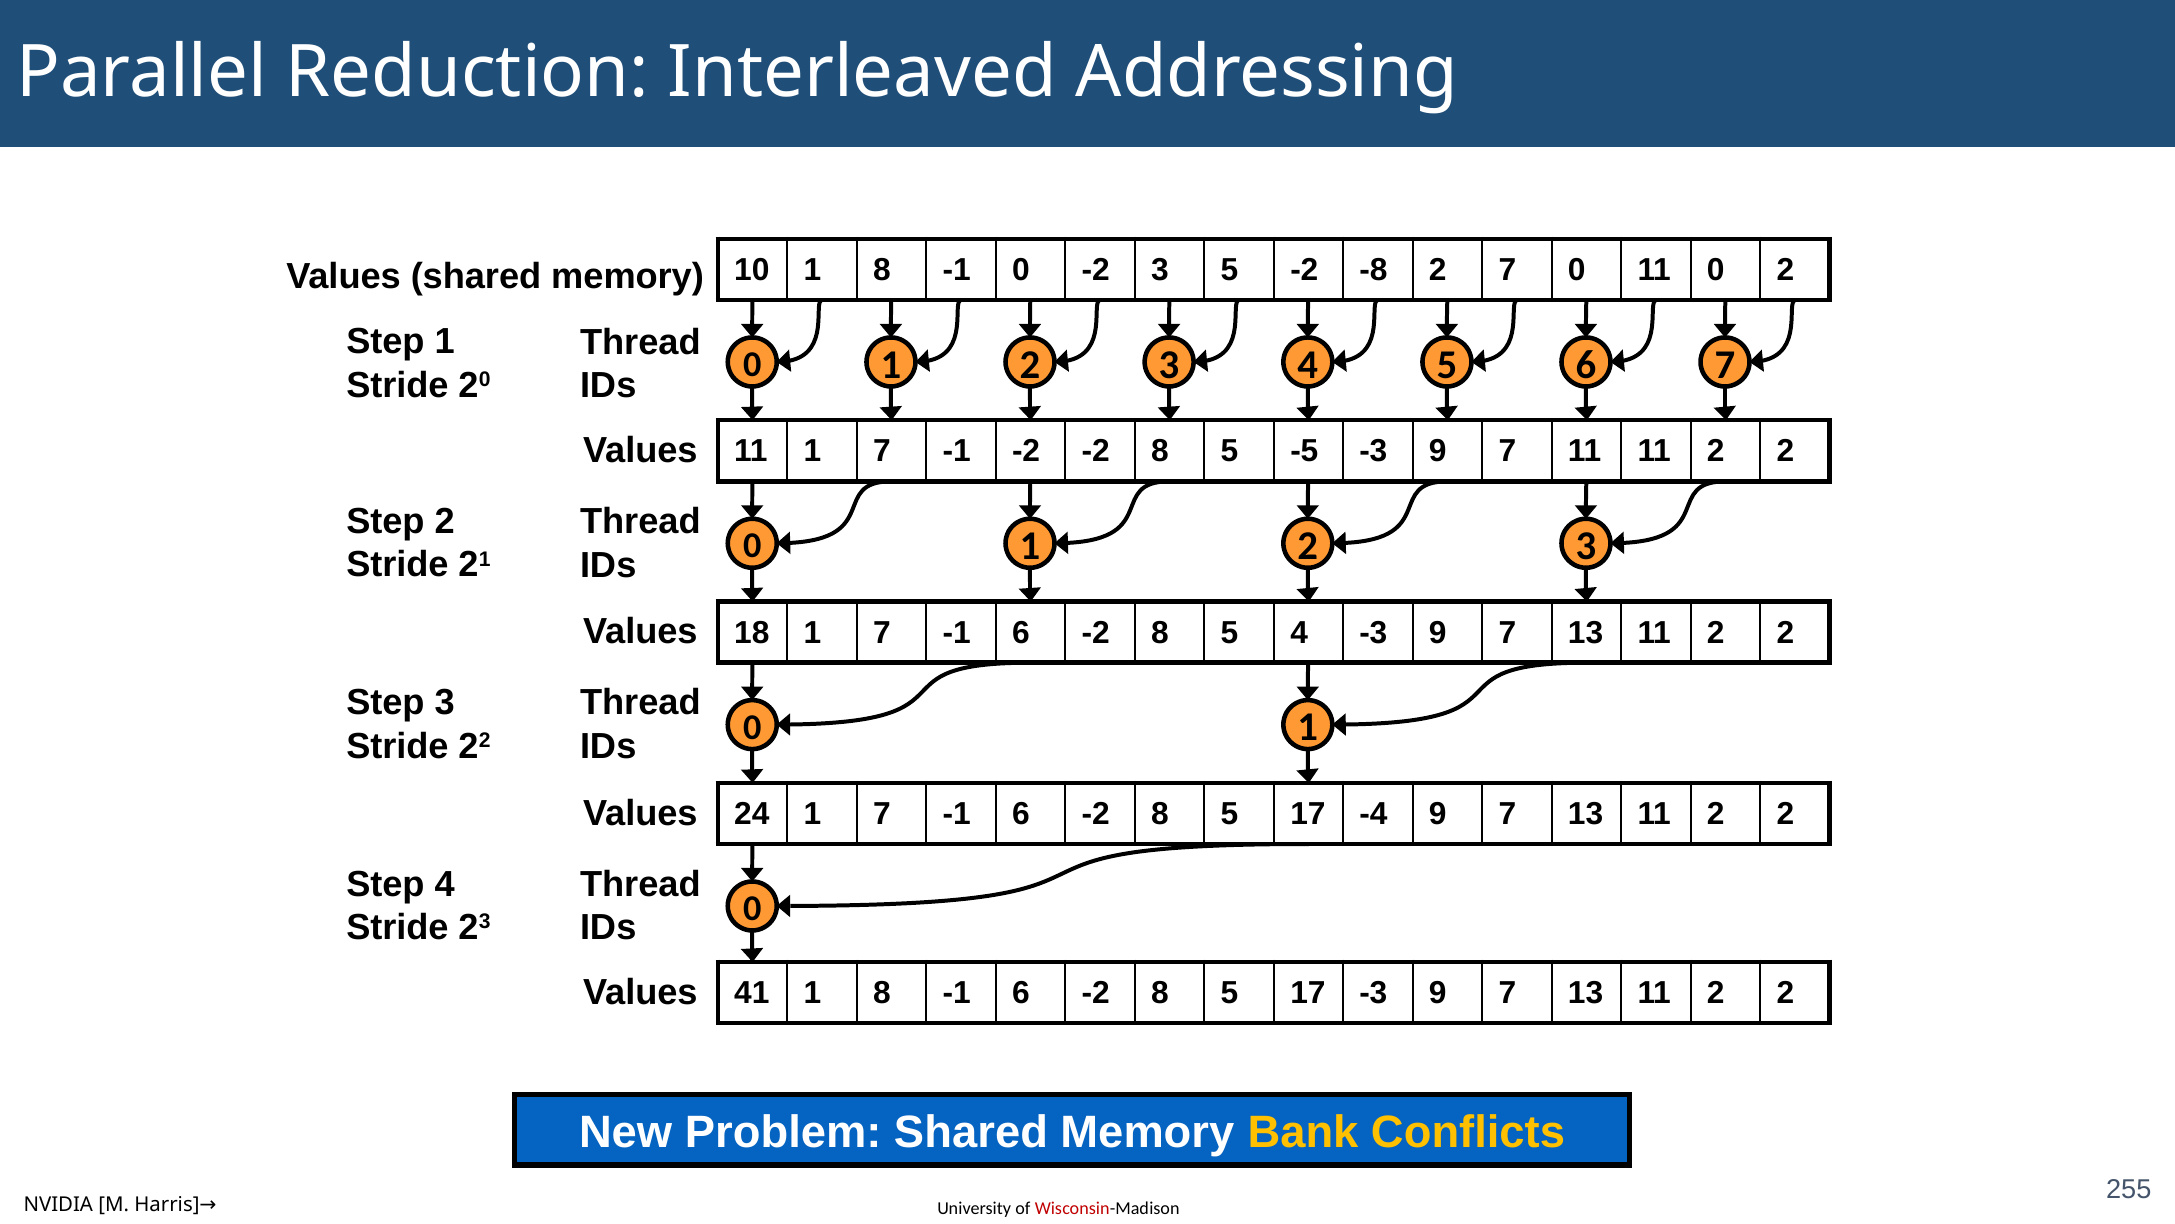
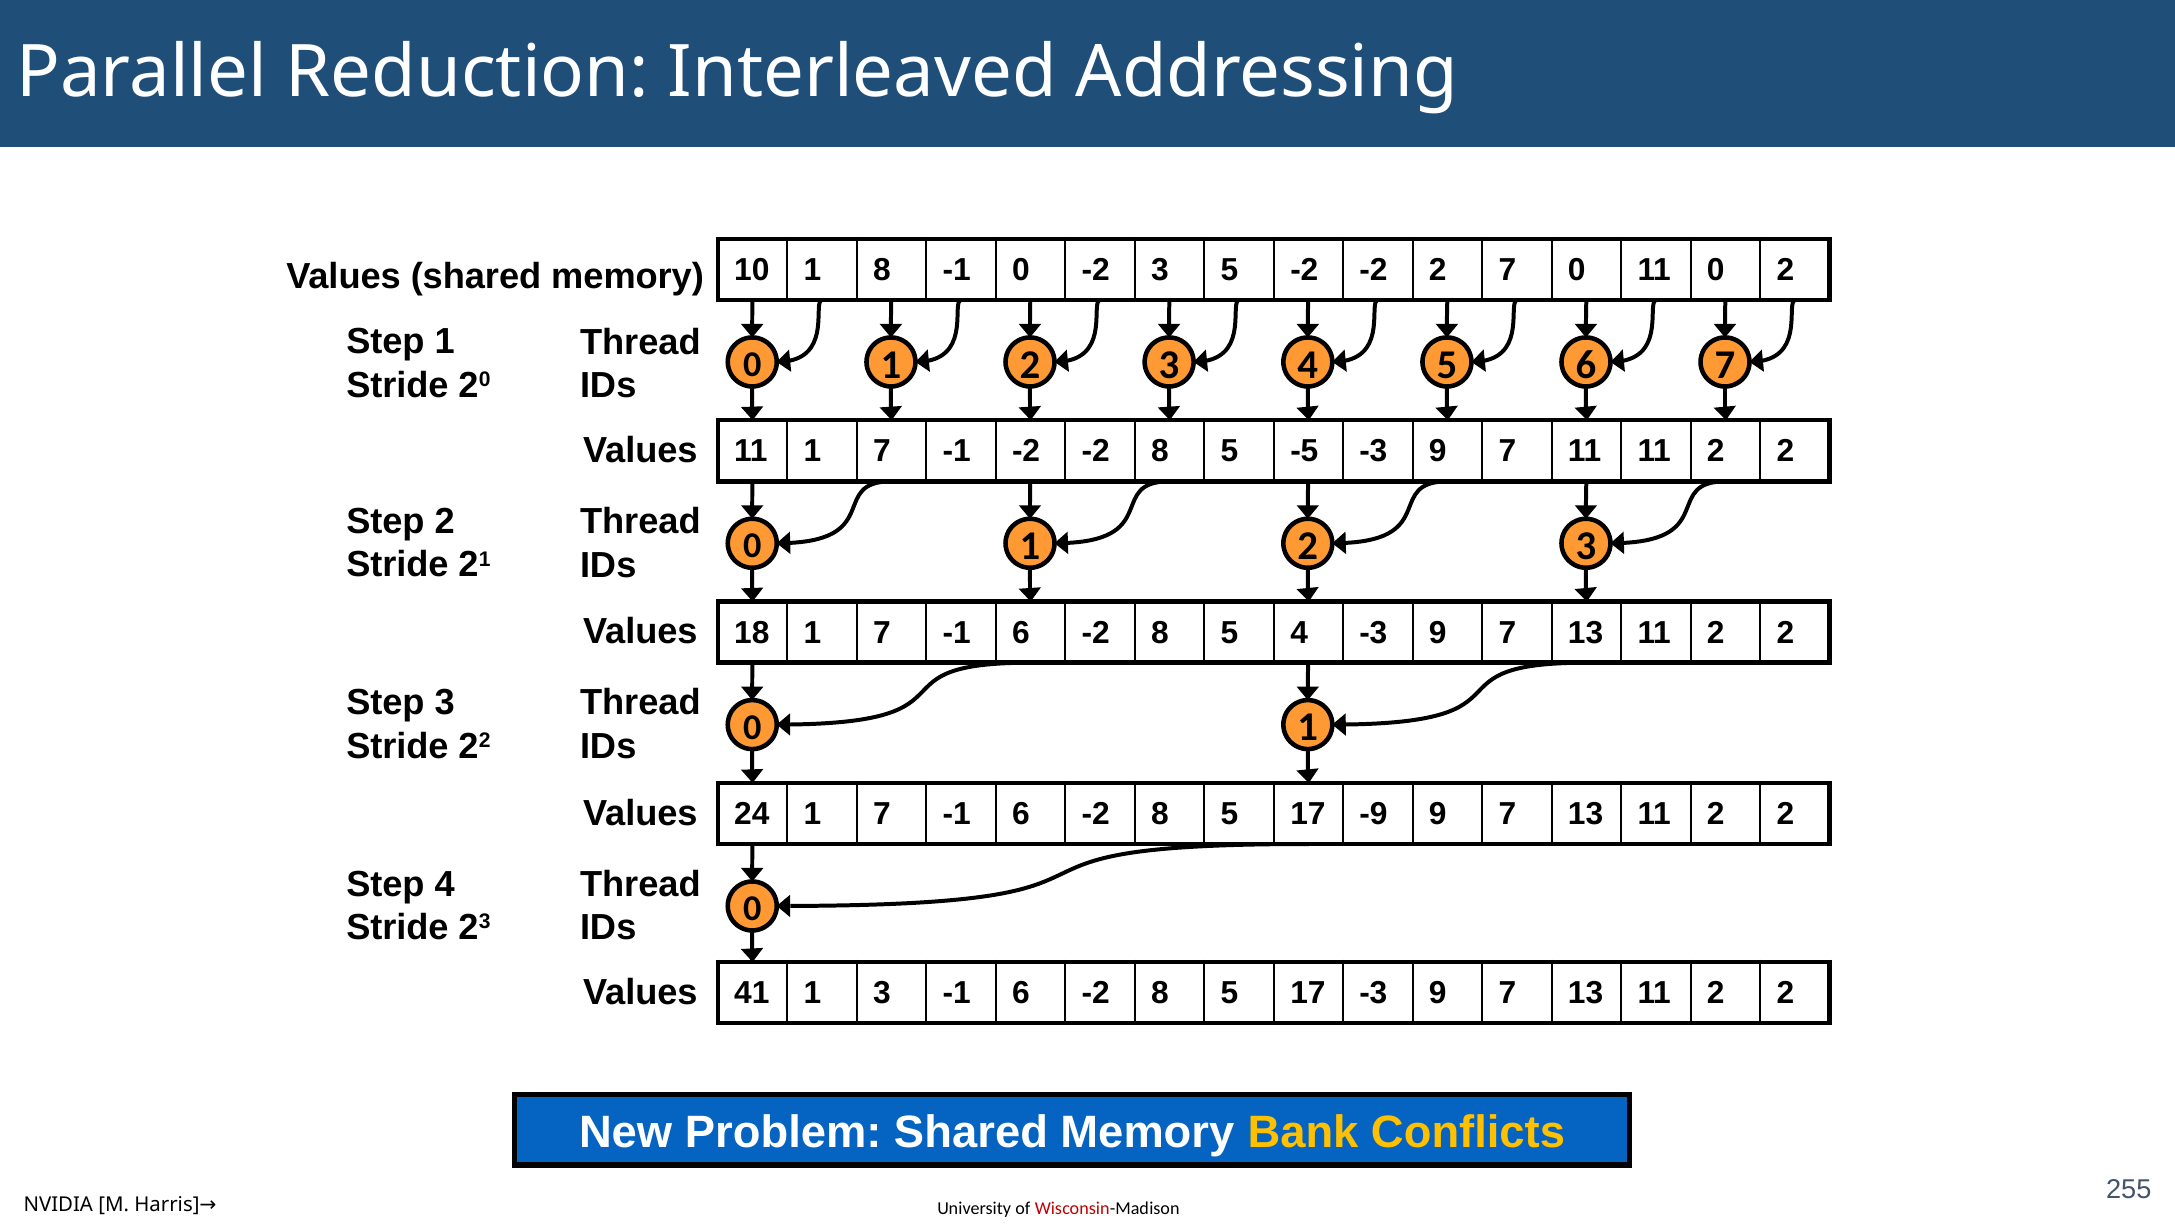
5 -2 -8: -8 -> -2
-4: -4 -> -9
41 1 8: 8 -> 3
